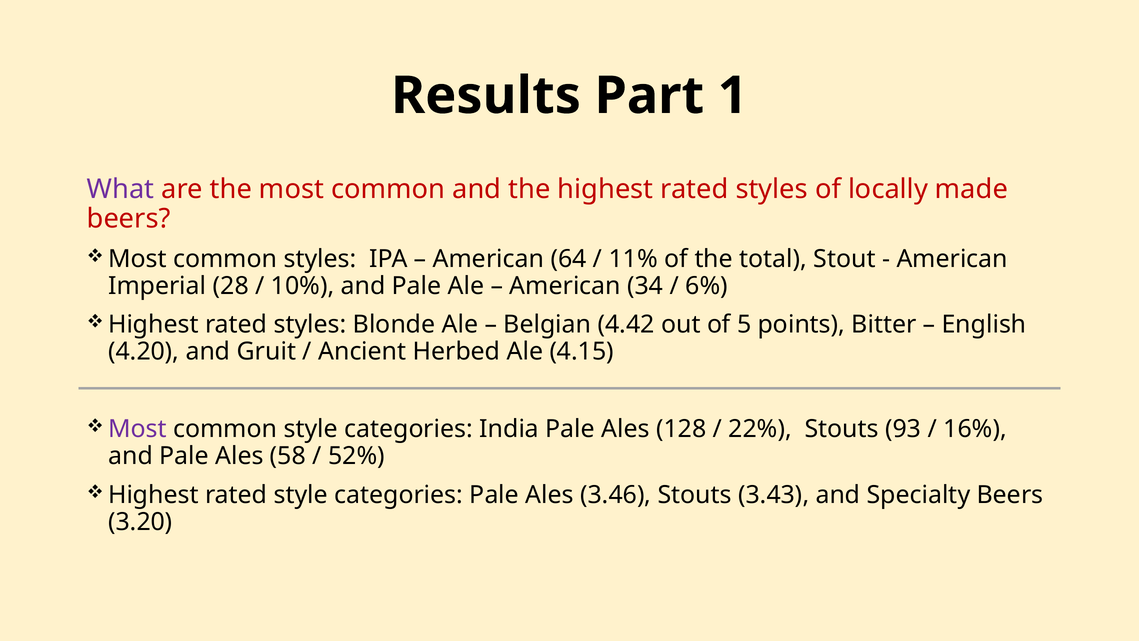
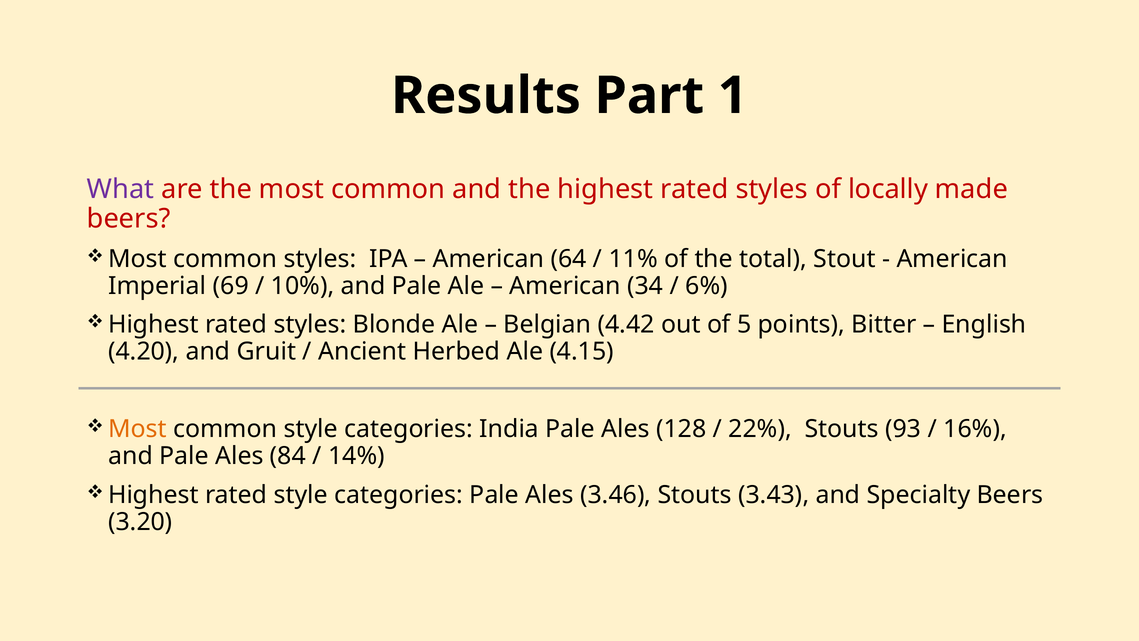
28: 28 -> 69
Most at (137, 429) colour: purple -> orange
58: 58 -> 84
52%: 52% -> 14%
